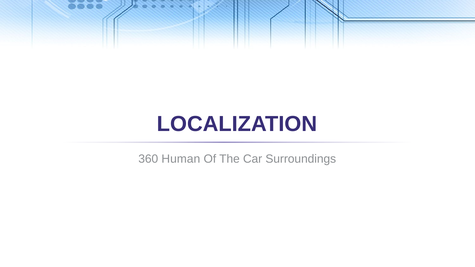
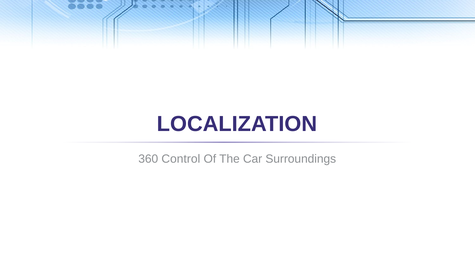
Human: Human -> Control
